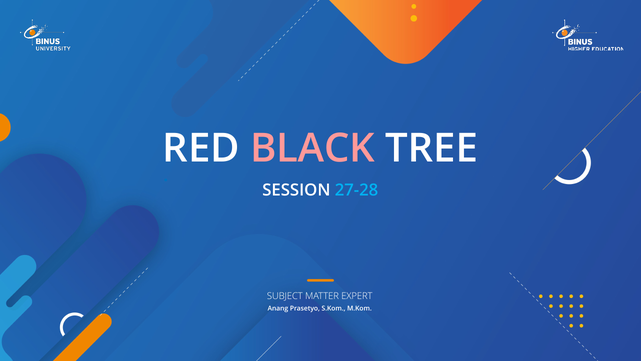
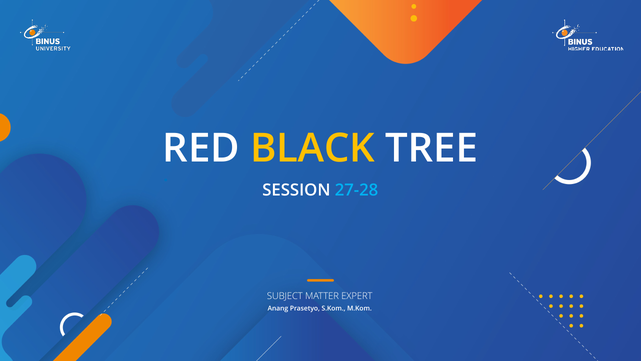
BLACK colour: pink -> yellow
